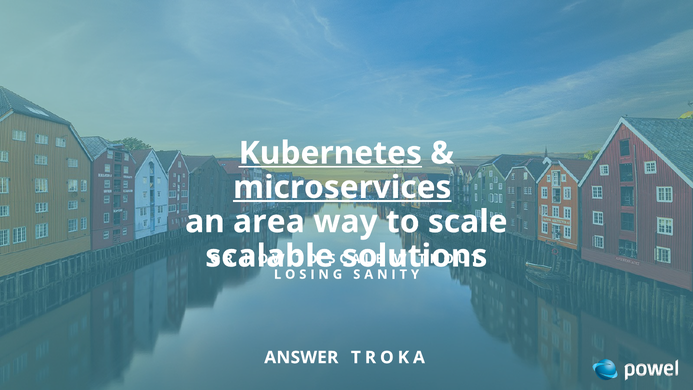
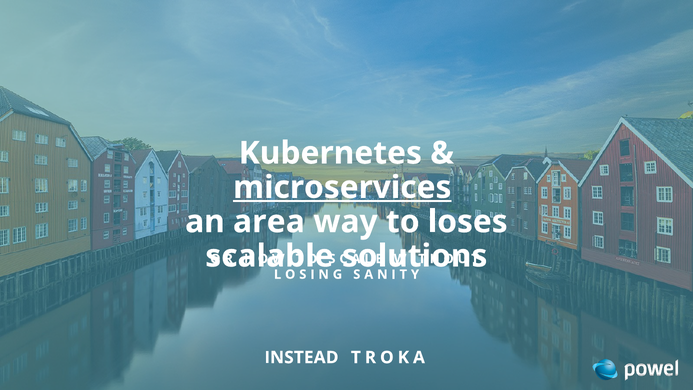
Kubernetes underline: present -> none
scale: scale -> loses
ANSWER: ANSWER -> INSTEAD
